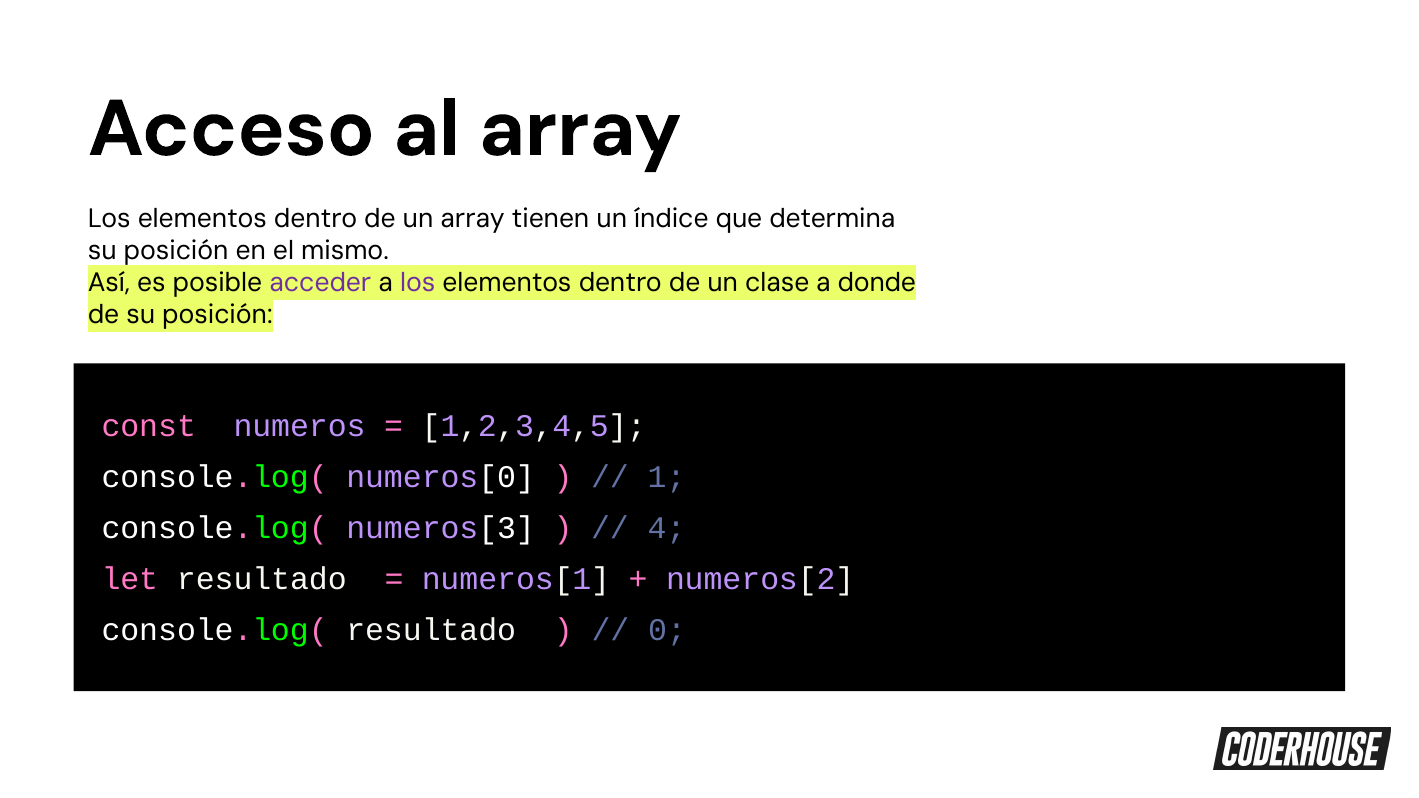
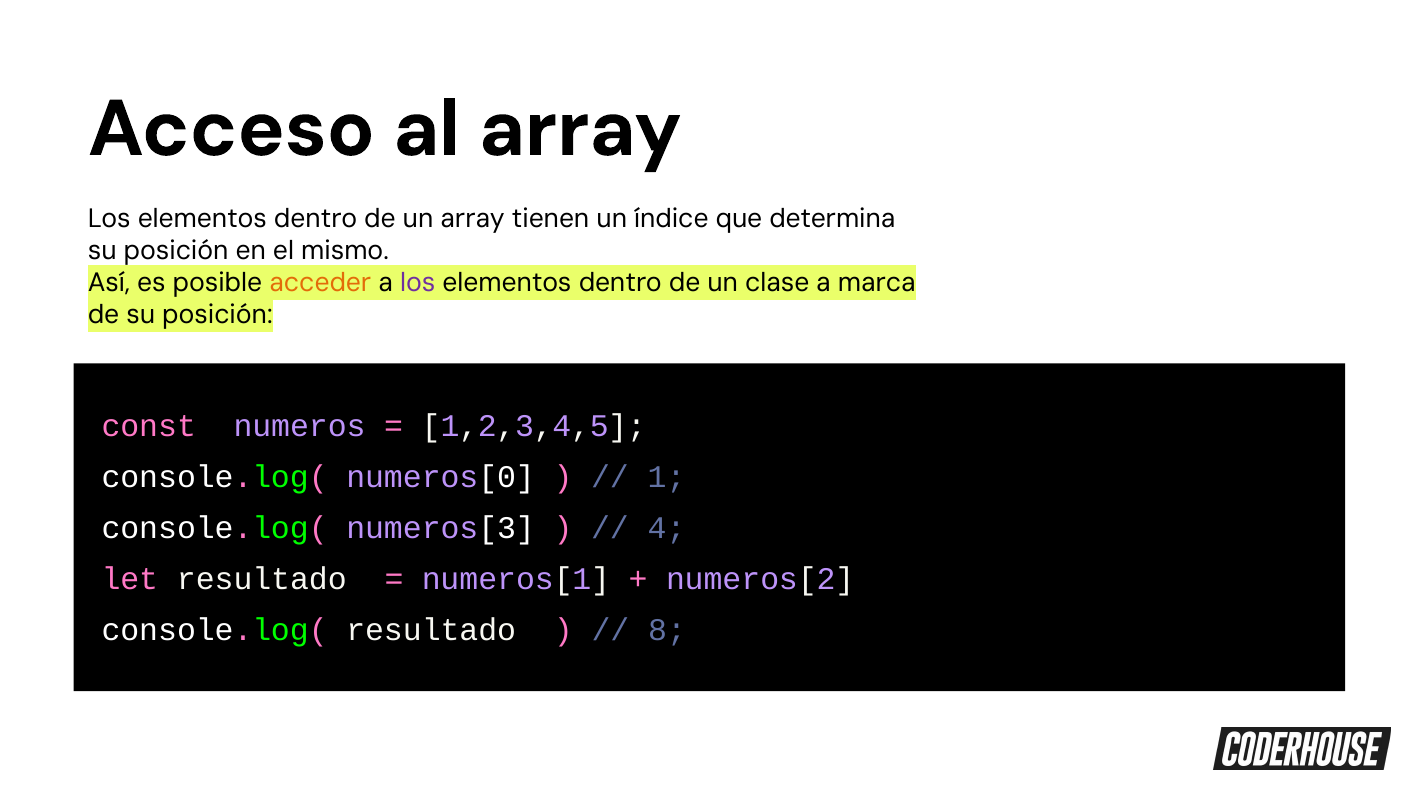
acceder colour: purple -> orange
donde: donde -> marca
0: 0 -> 8
